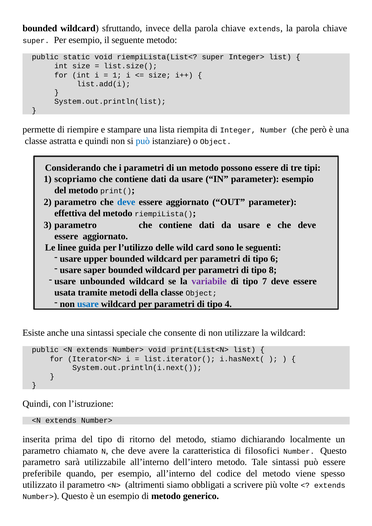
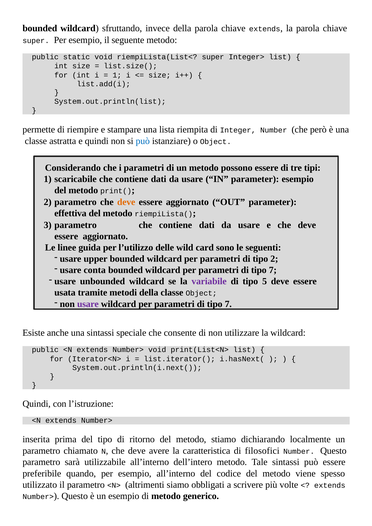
scopriamo: scopriamo -> scaricabile
deve at (126, 202) colour: blue -> orange
tipo 6: 6 -> 2
saper: saper -> conta
8 at (273, 270): 8 -> 7
7: 7 -> 5
usare at (88, 304) colour: blue -> purple
4 at (228, 304): 4 -> 7
